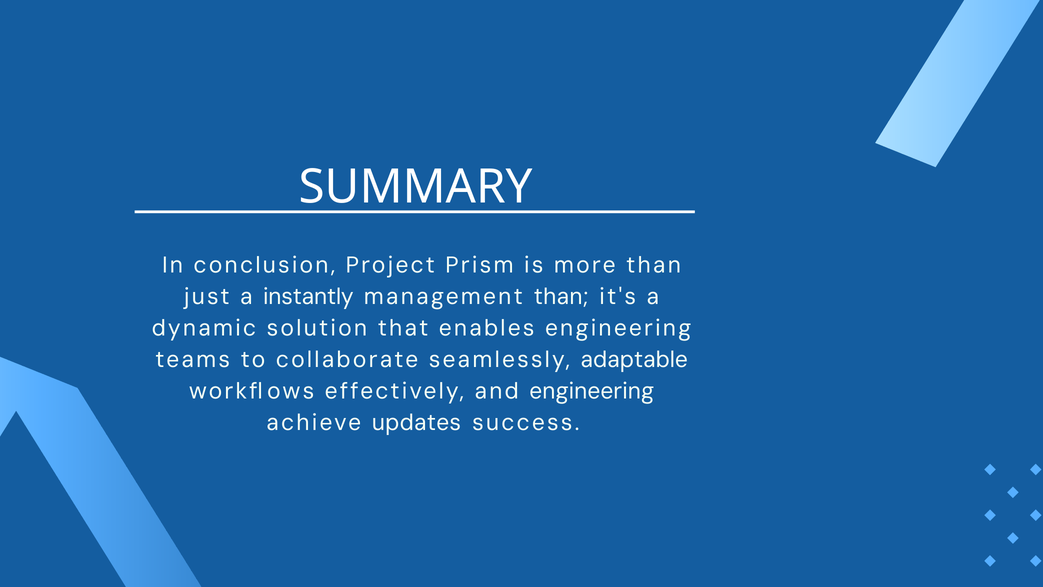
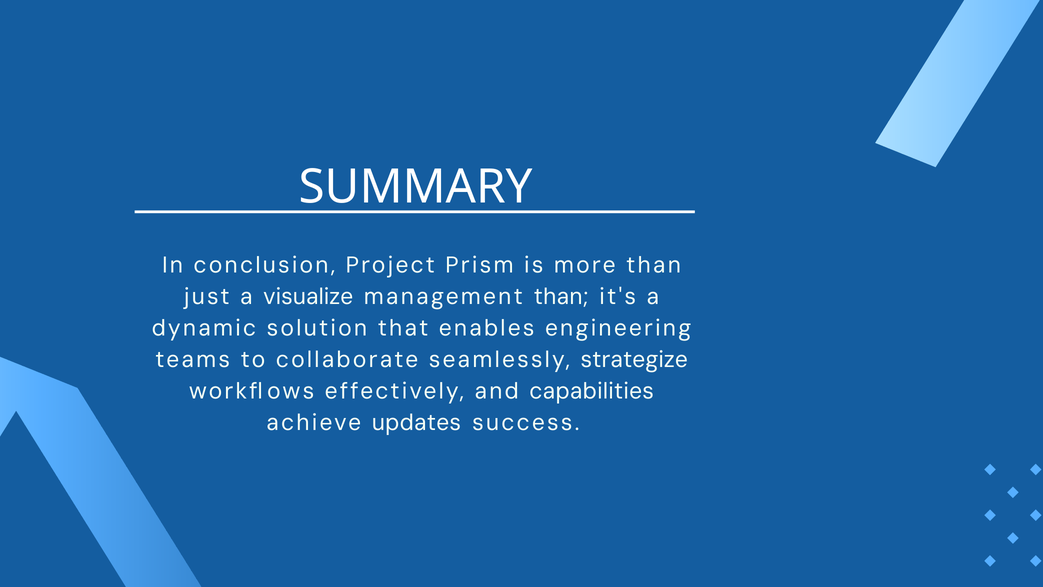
instantly: instantly -> visualize
adaptable: adaptable -> strategize
and engineering: engineering -> capabilities
